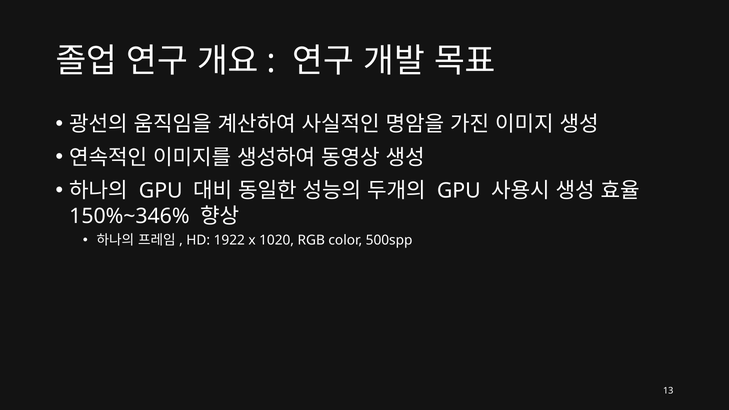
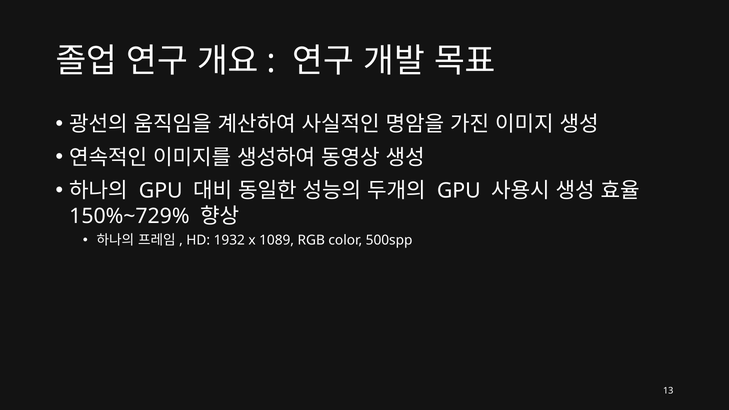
150%~346%: 150%~346% -> 150%~729%
1922: 1922 -> 1932
1020: 1020 -> 1089
